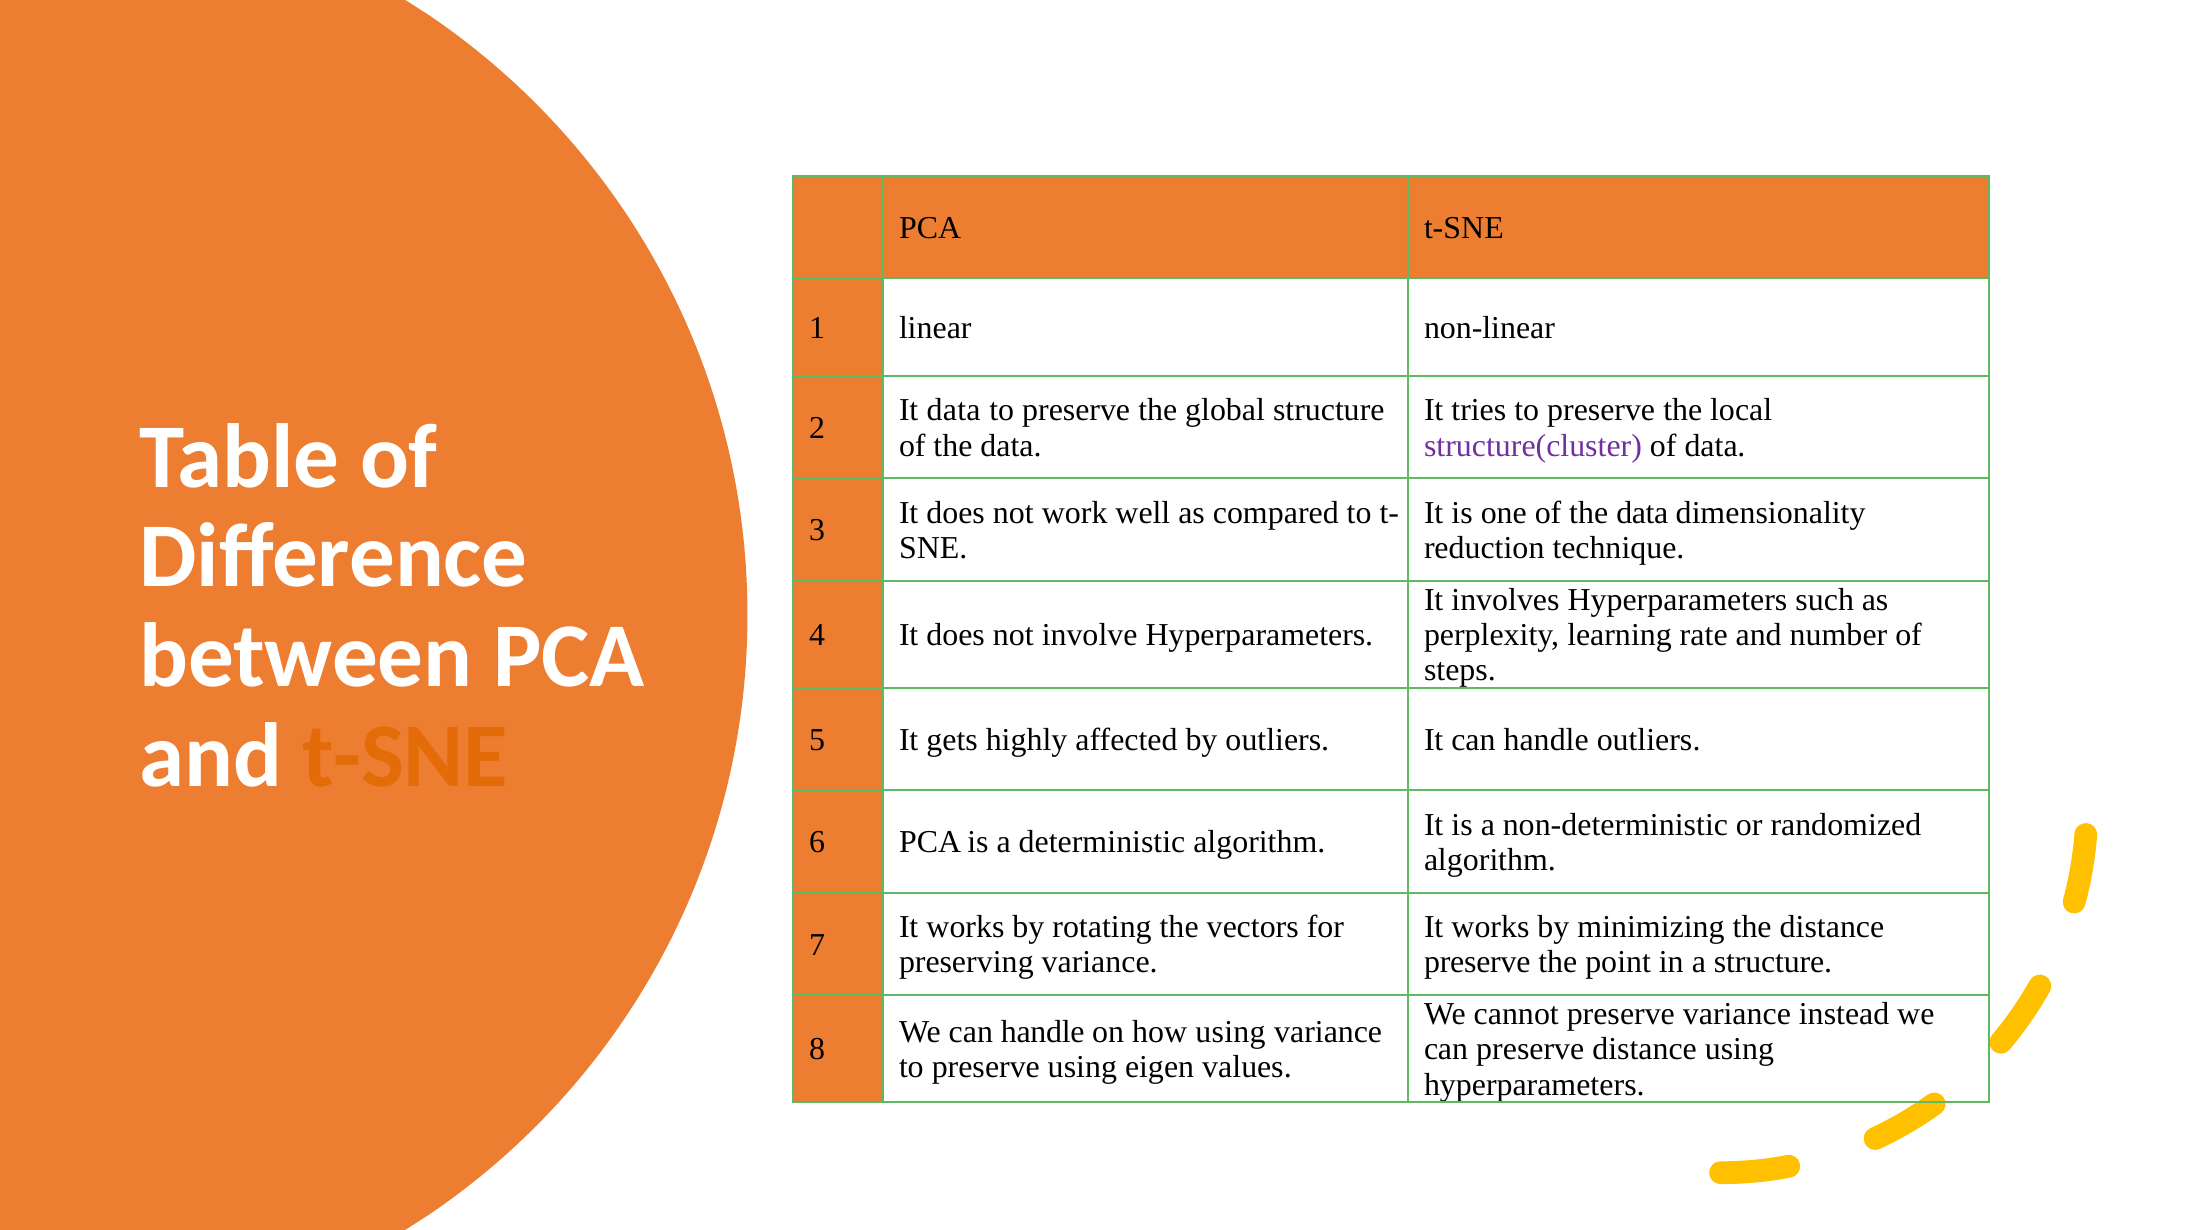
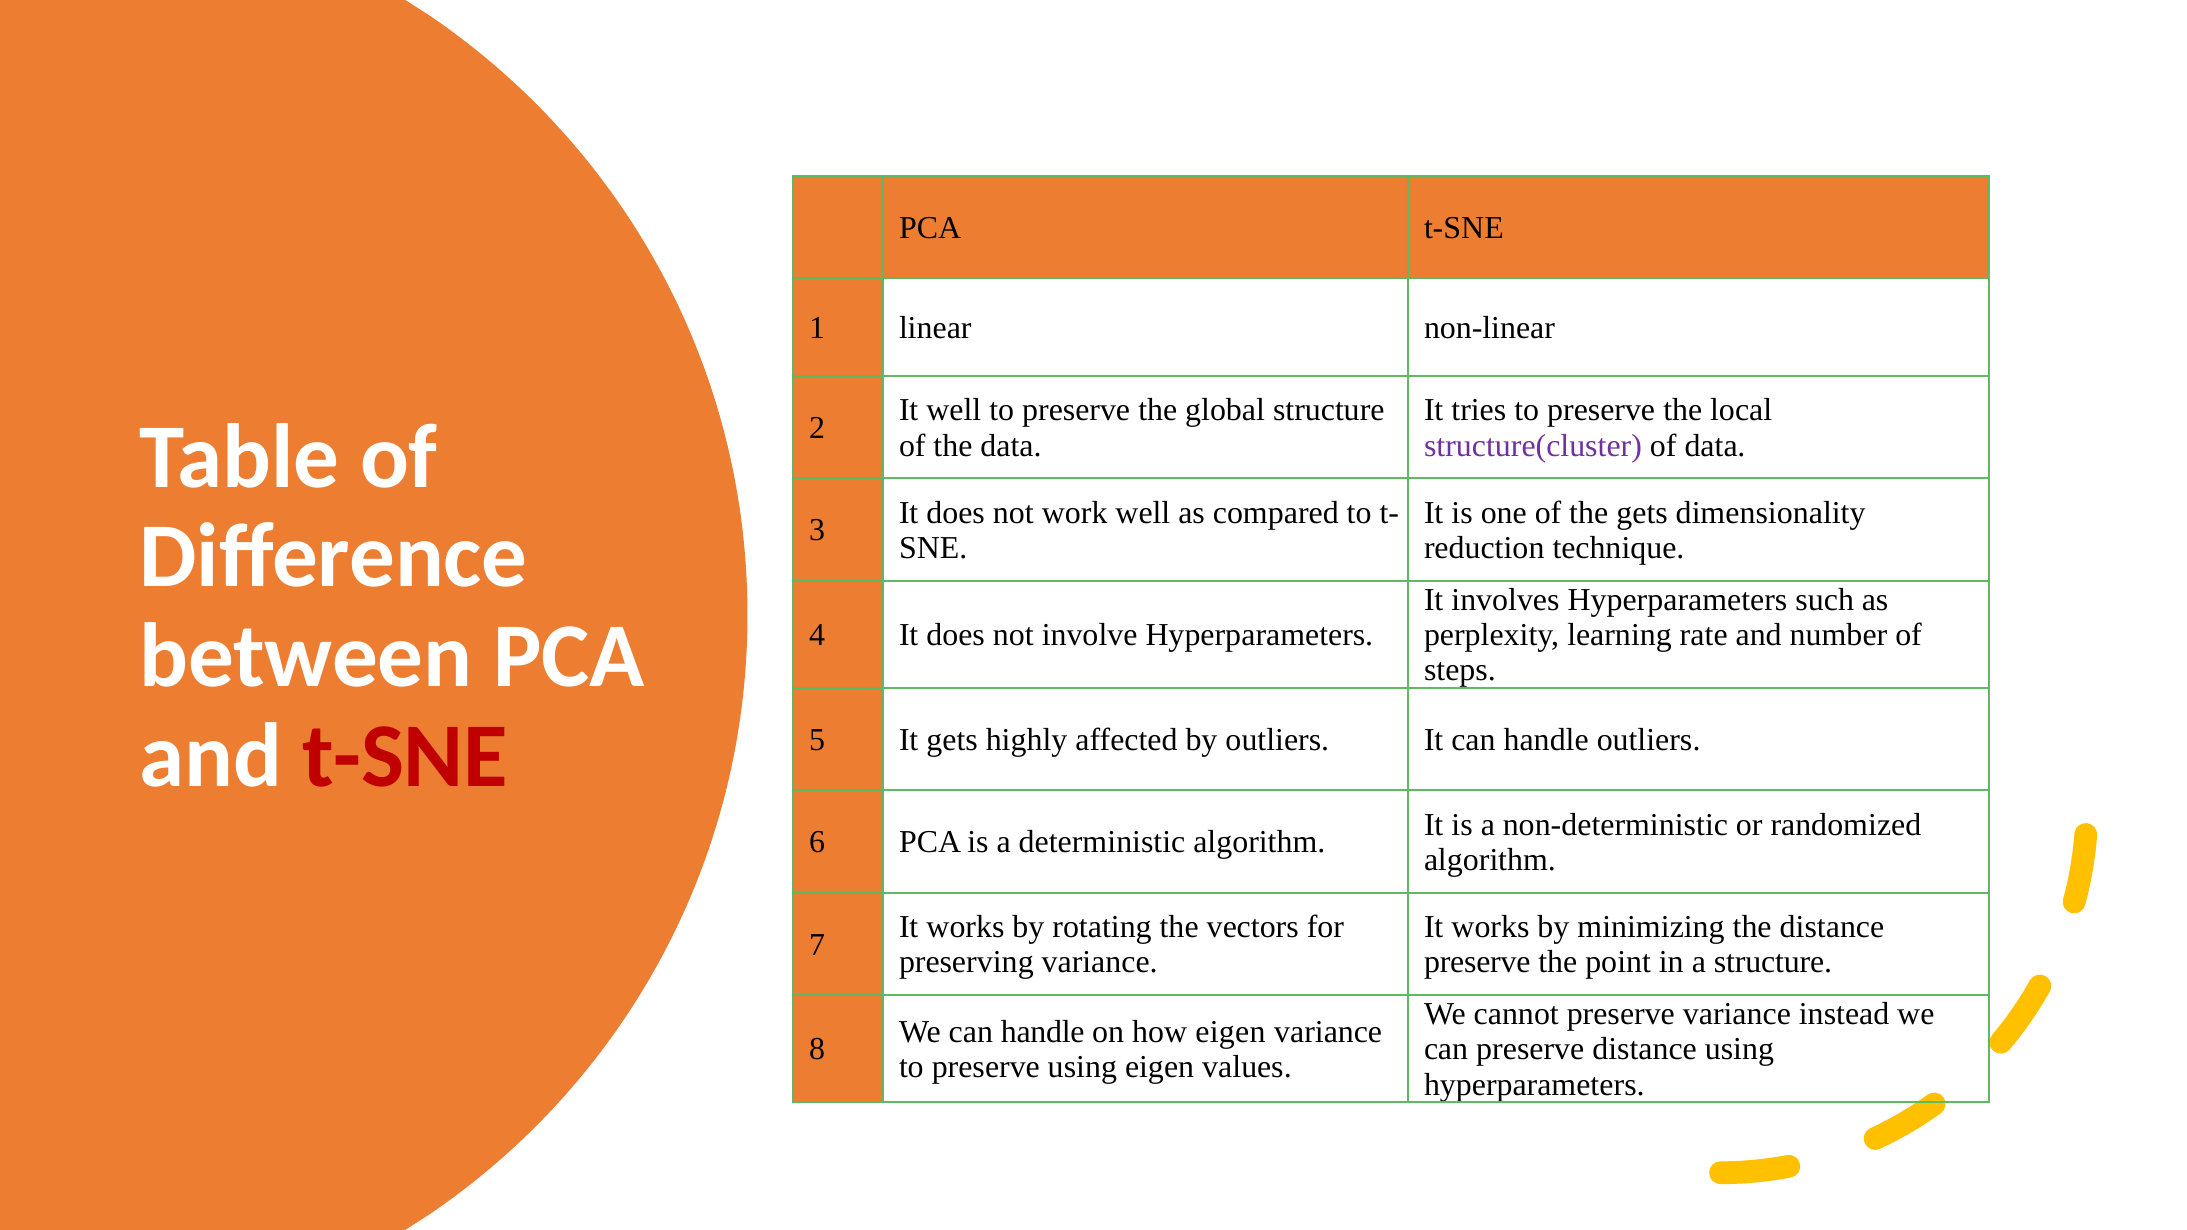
It data: data -> well
one of the data: data -> gets
t-SNE at (405, 757) colour: orange -> red
how using: using -> eigen
